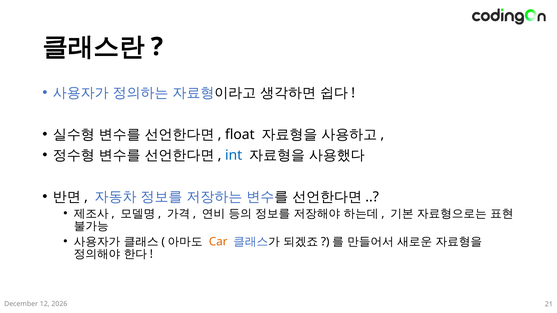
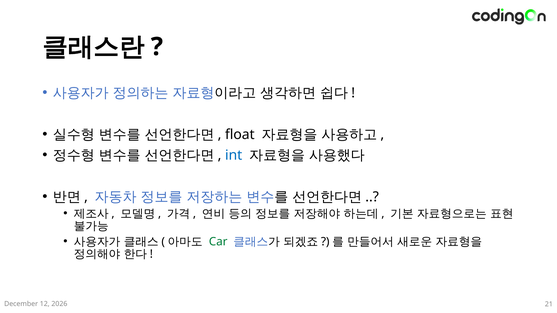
Car colour: orange -> green
